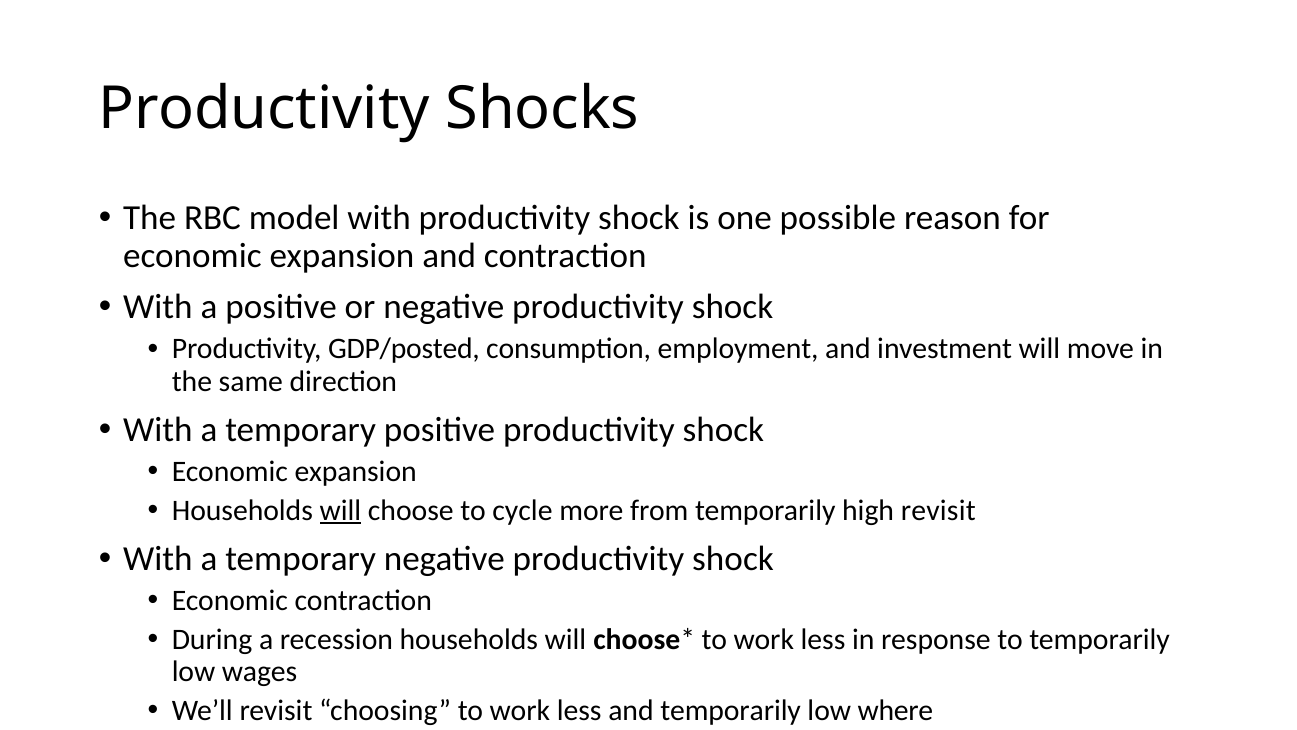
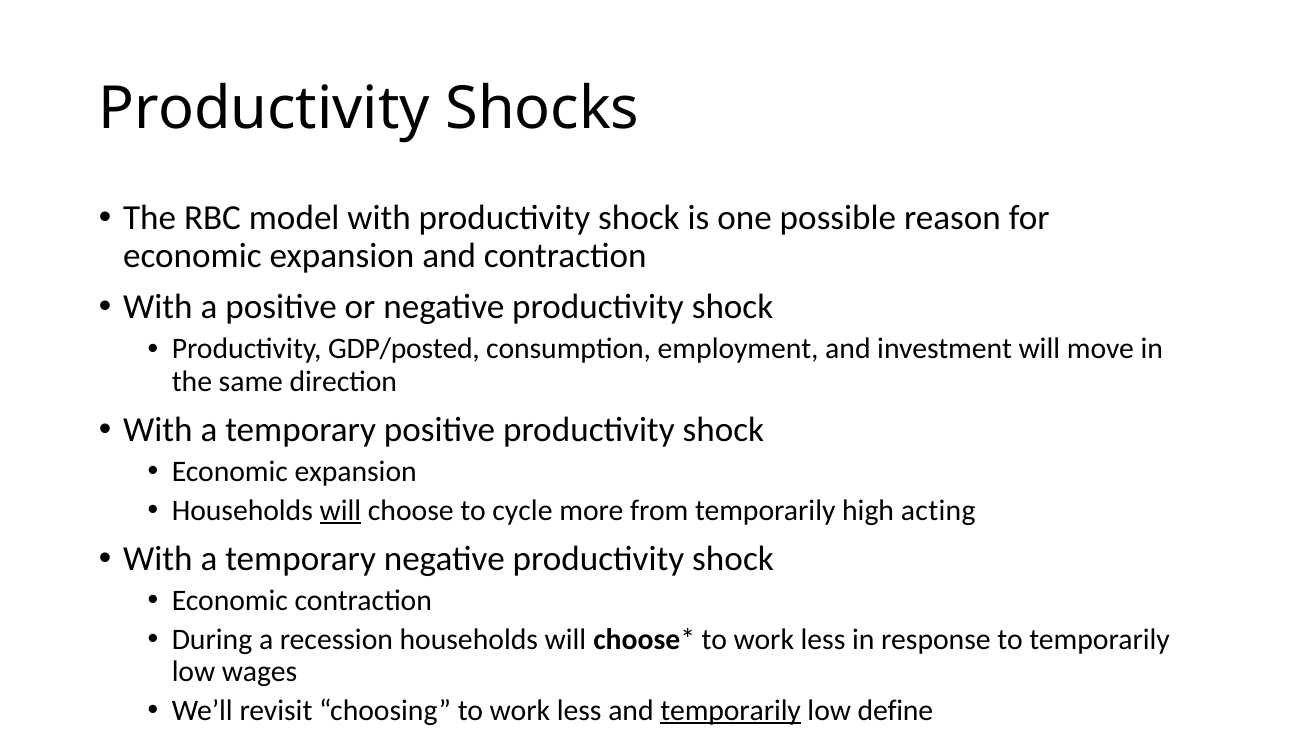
high revisit: revisit -> acting
temporarily at (731, 710) underline: none -> present
where: where -> define
